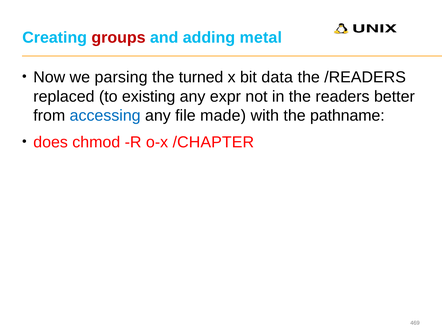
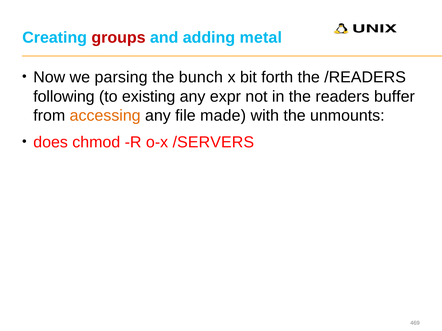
turned: turned -> bunch
data: data -> forth
replaced: replaced -> following
better: better -> buffer
accessing colour: blue -> orange
pathname: pathname -> unmounts
/CHAPTER: /CHAPTER -> /SERVERS
